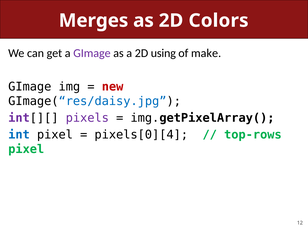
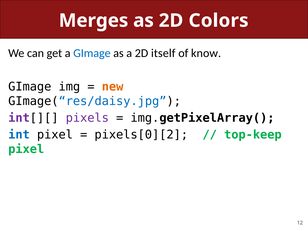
GImage at (92, 53) colour: purple -> blue
using: using -> itself
make: make -> know
new colour: red -> orange
pixels[0][4: pixels[0][4 -> pixels[0][2
top-rows: top-rows -> top-keep
